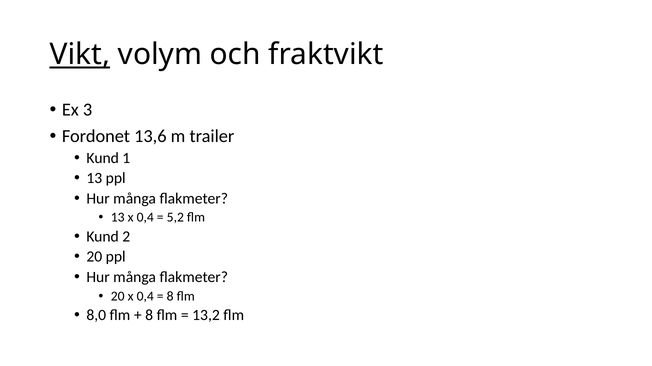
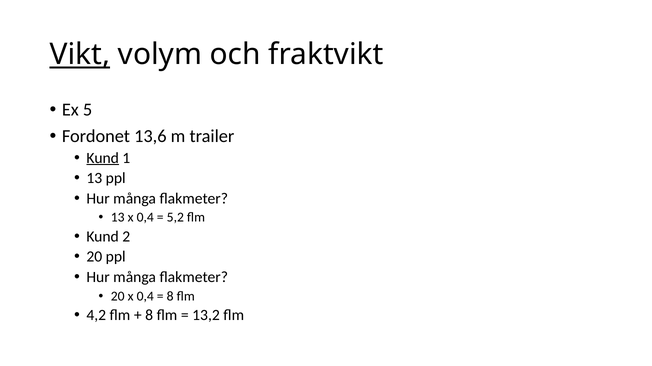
3: 3 -> 5
Kund at (103, 158) underline: none -> present
8,0: 8,0 -> 4,2
